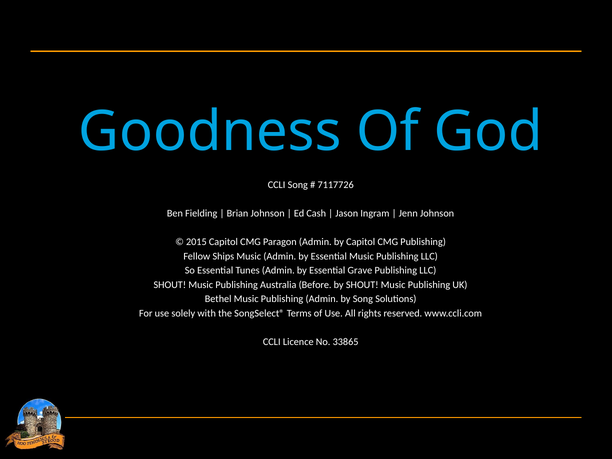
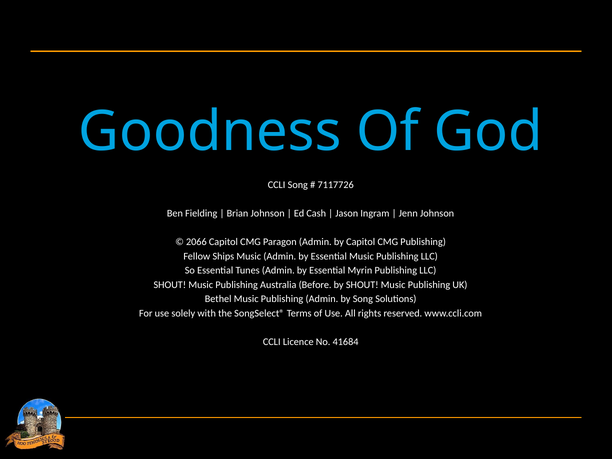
2015: 2015 -> 2066
Grave: Grave -> Myrin
33865: 33865 -> 41684
